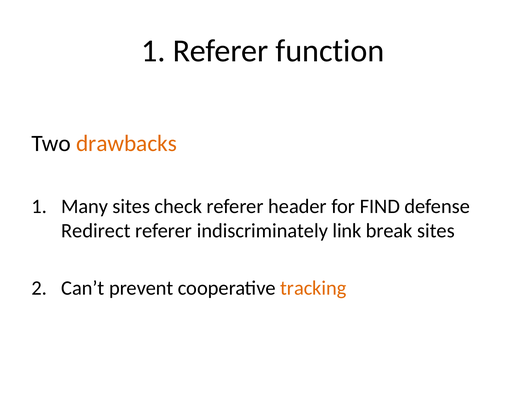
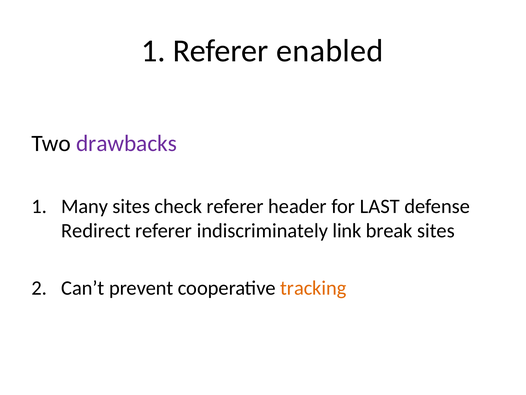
function: function -> enabled
drawbacks colour: orange -> purple
FIND: FIND -> LAST
